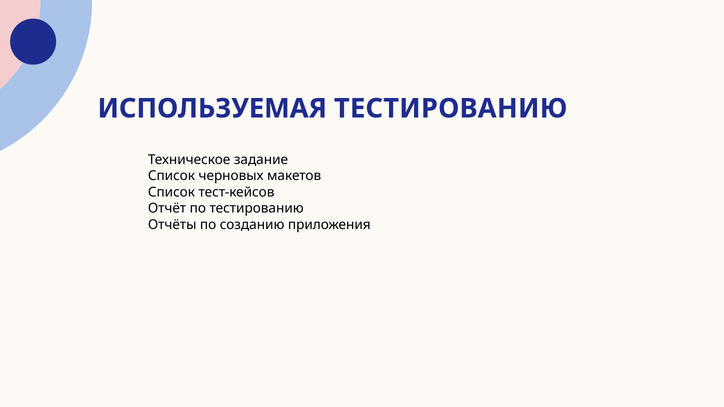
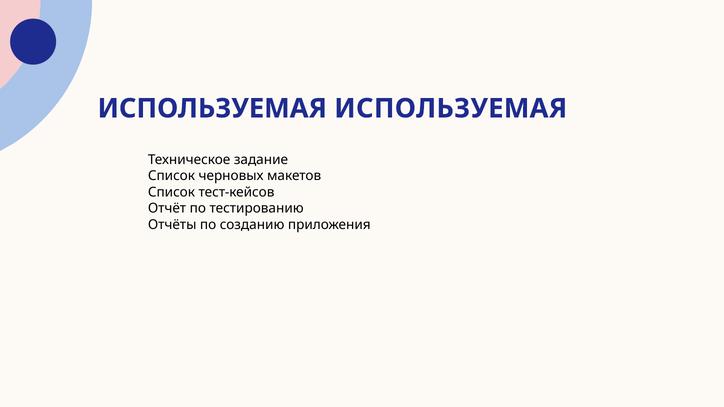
ИСПОЛЬЗУЕМАЯ ТЕСТИРОВАНИЮ: ТЕСТИРОВАНИЮ -> ИСПОЛЬЗУЕМАЯ
